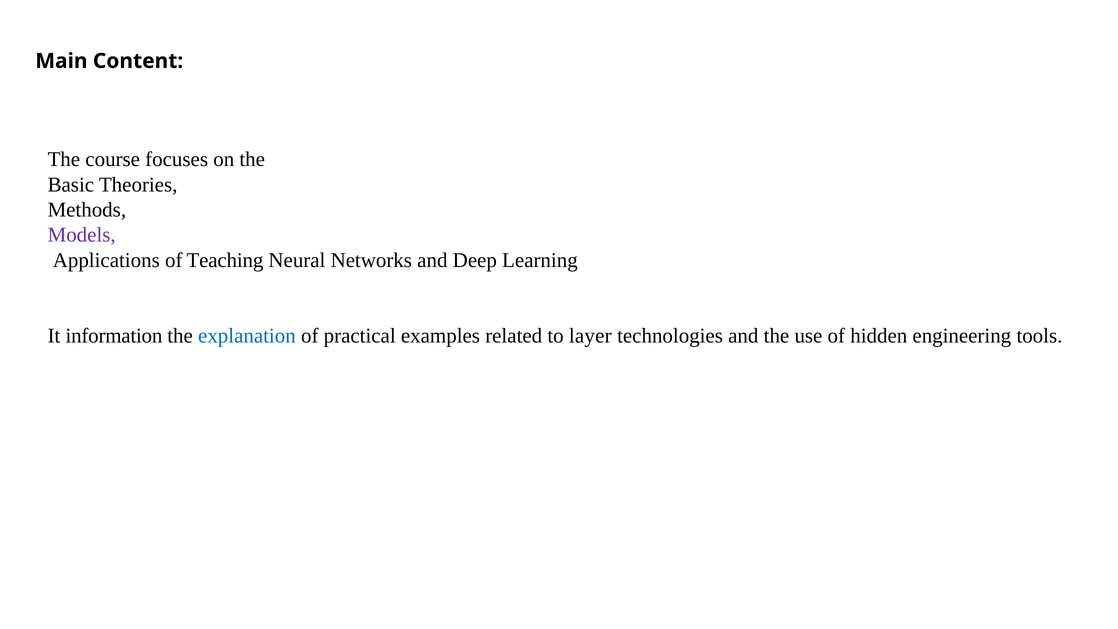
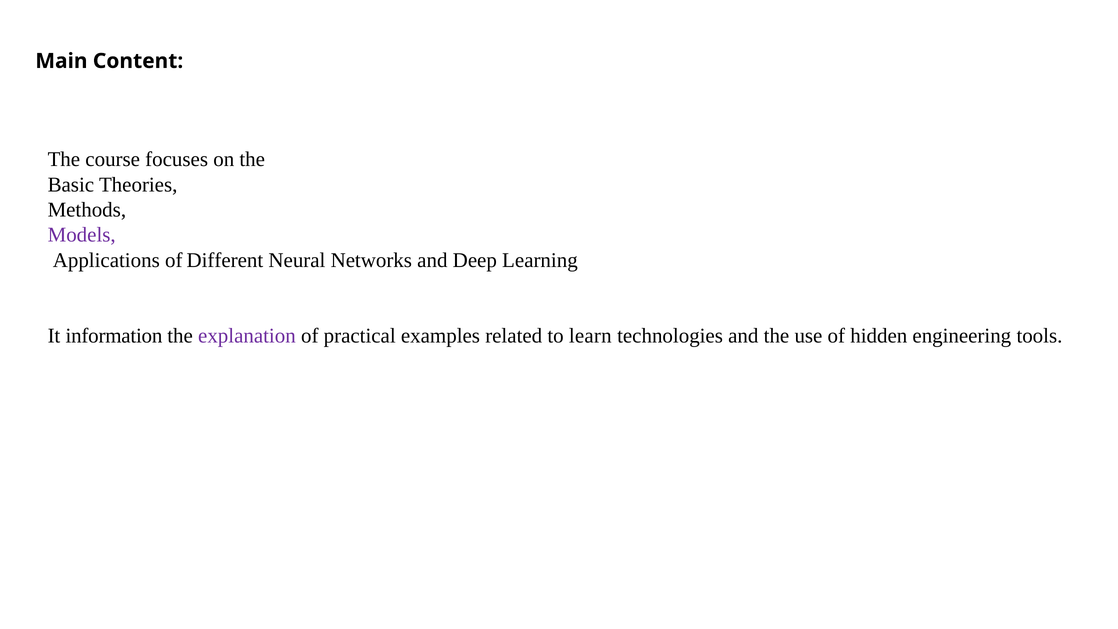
Teaching: Teaching -> Different
explanation colour: blue -> purple
layer: layer -> learn
